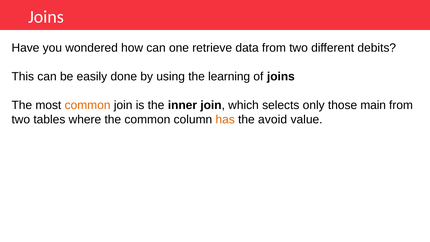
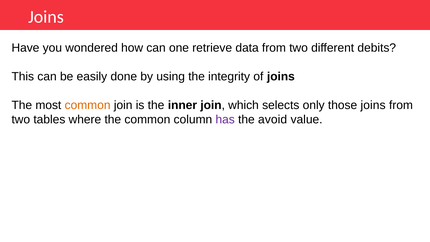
learning: learning -> integrity
those main: main -> joins
has colour: orange -> purple
